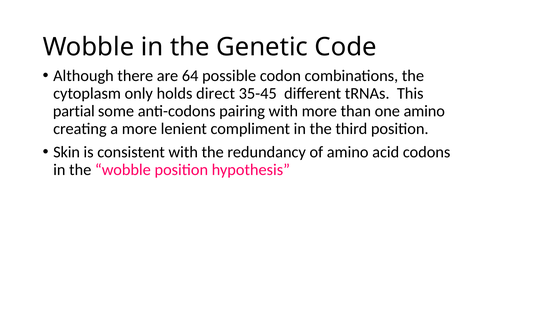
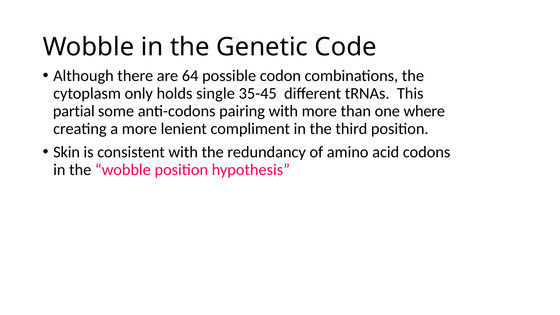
direct: direct -> single
one amino: amino -> where
